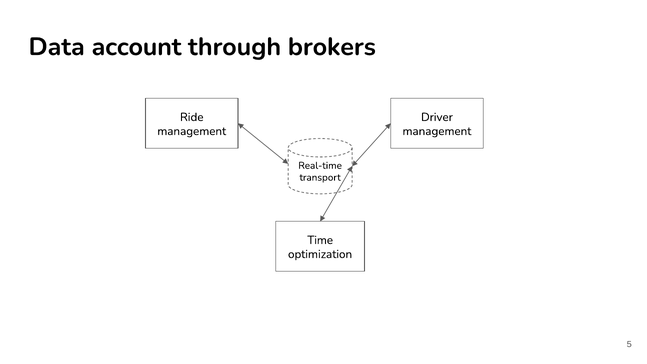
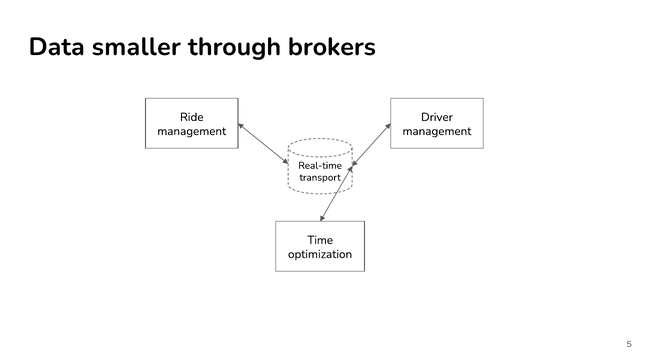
account: account -> smaller
